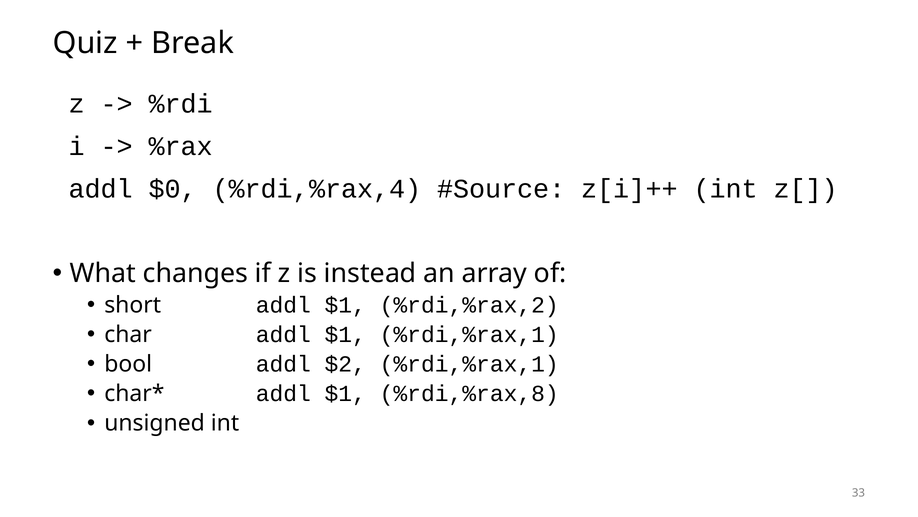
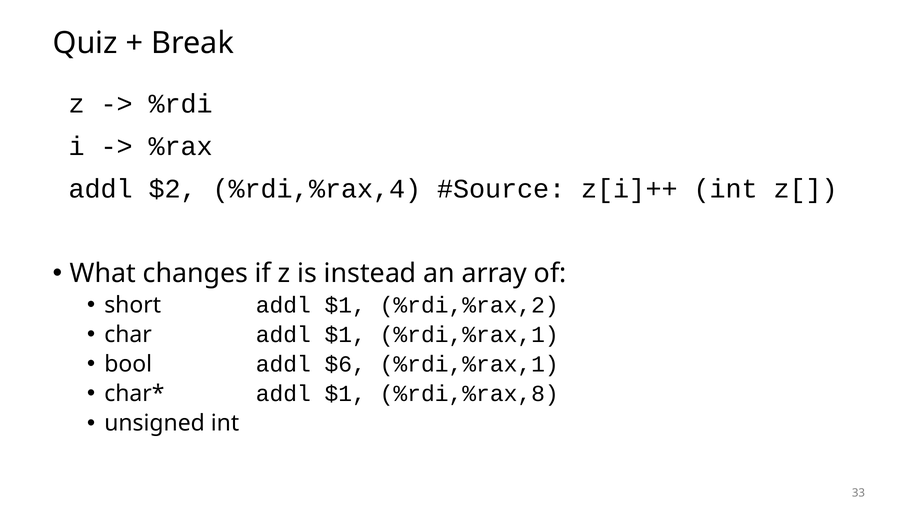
$0: $0 -> $2
$2: $2 -> $6
